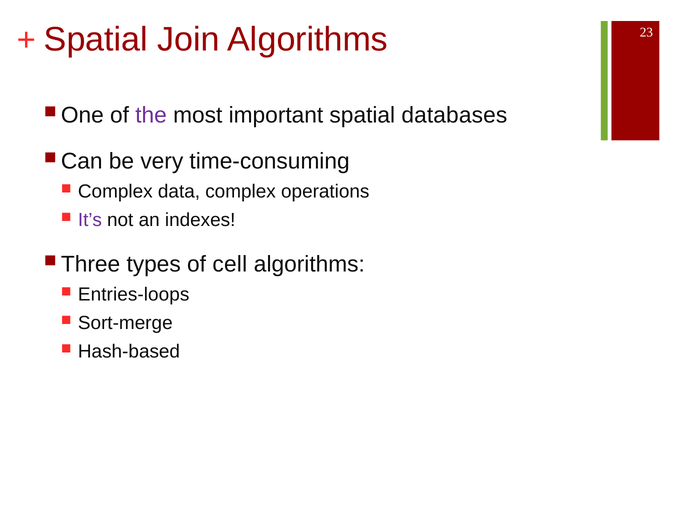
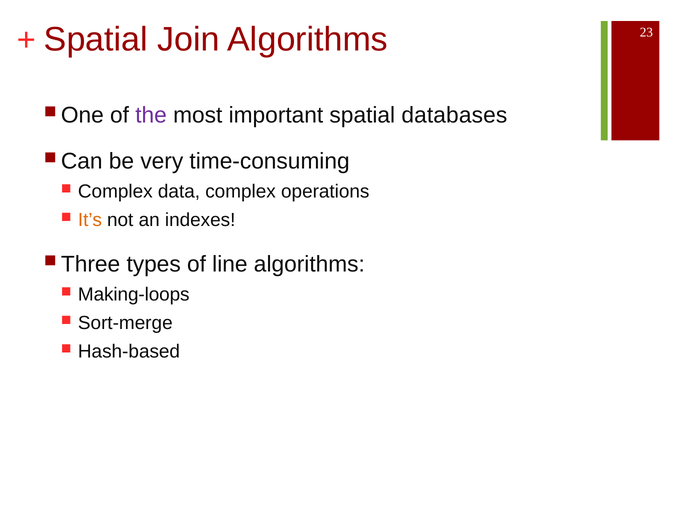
It’s colour: purple -> orange
cell: cell -> line
Entries-loops: Entries-loops -> Making-loops
